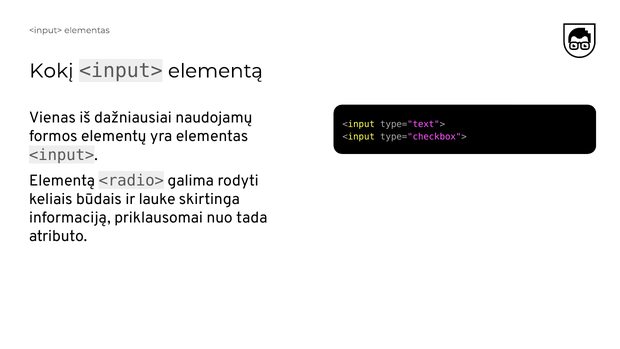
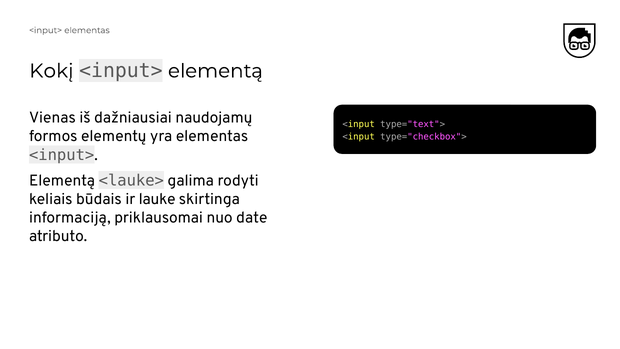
<radio>: <radio> -> <lauke>
tada: tada -> date
